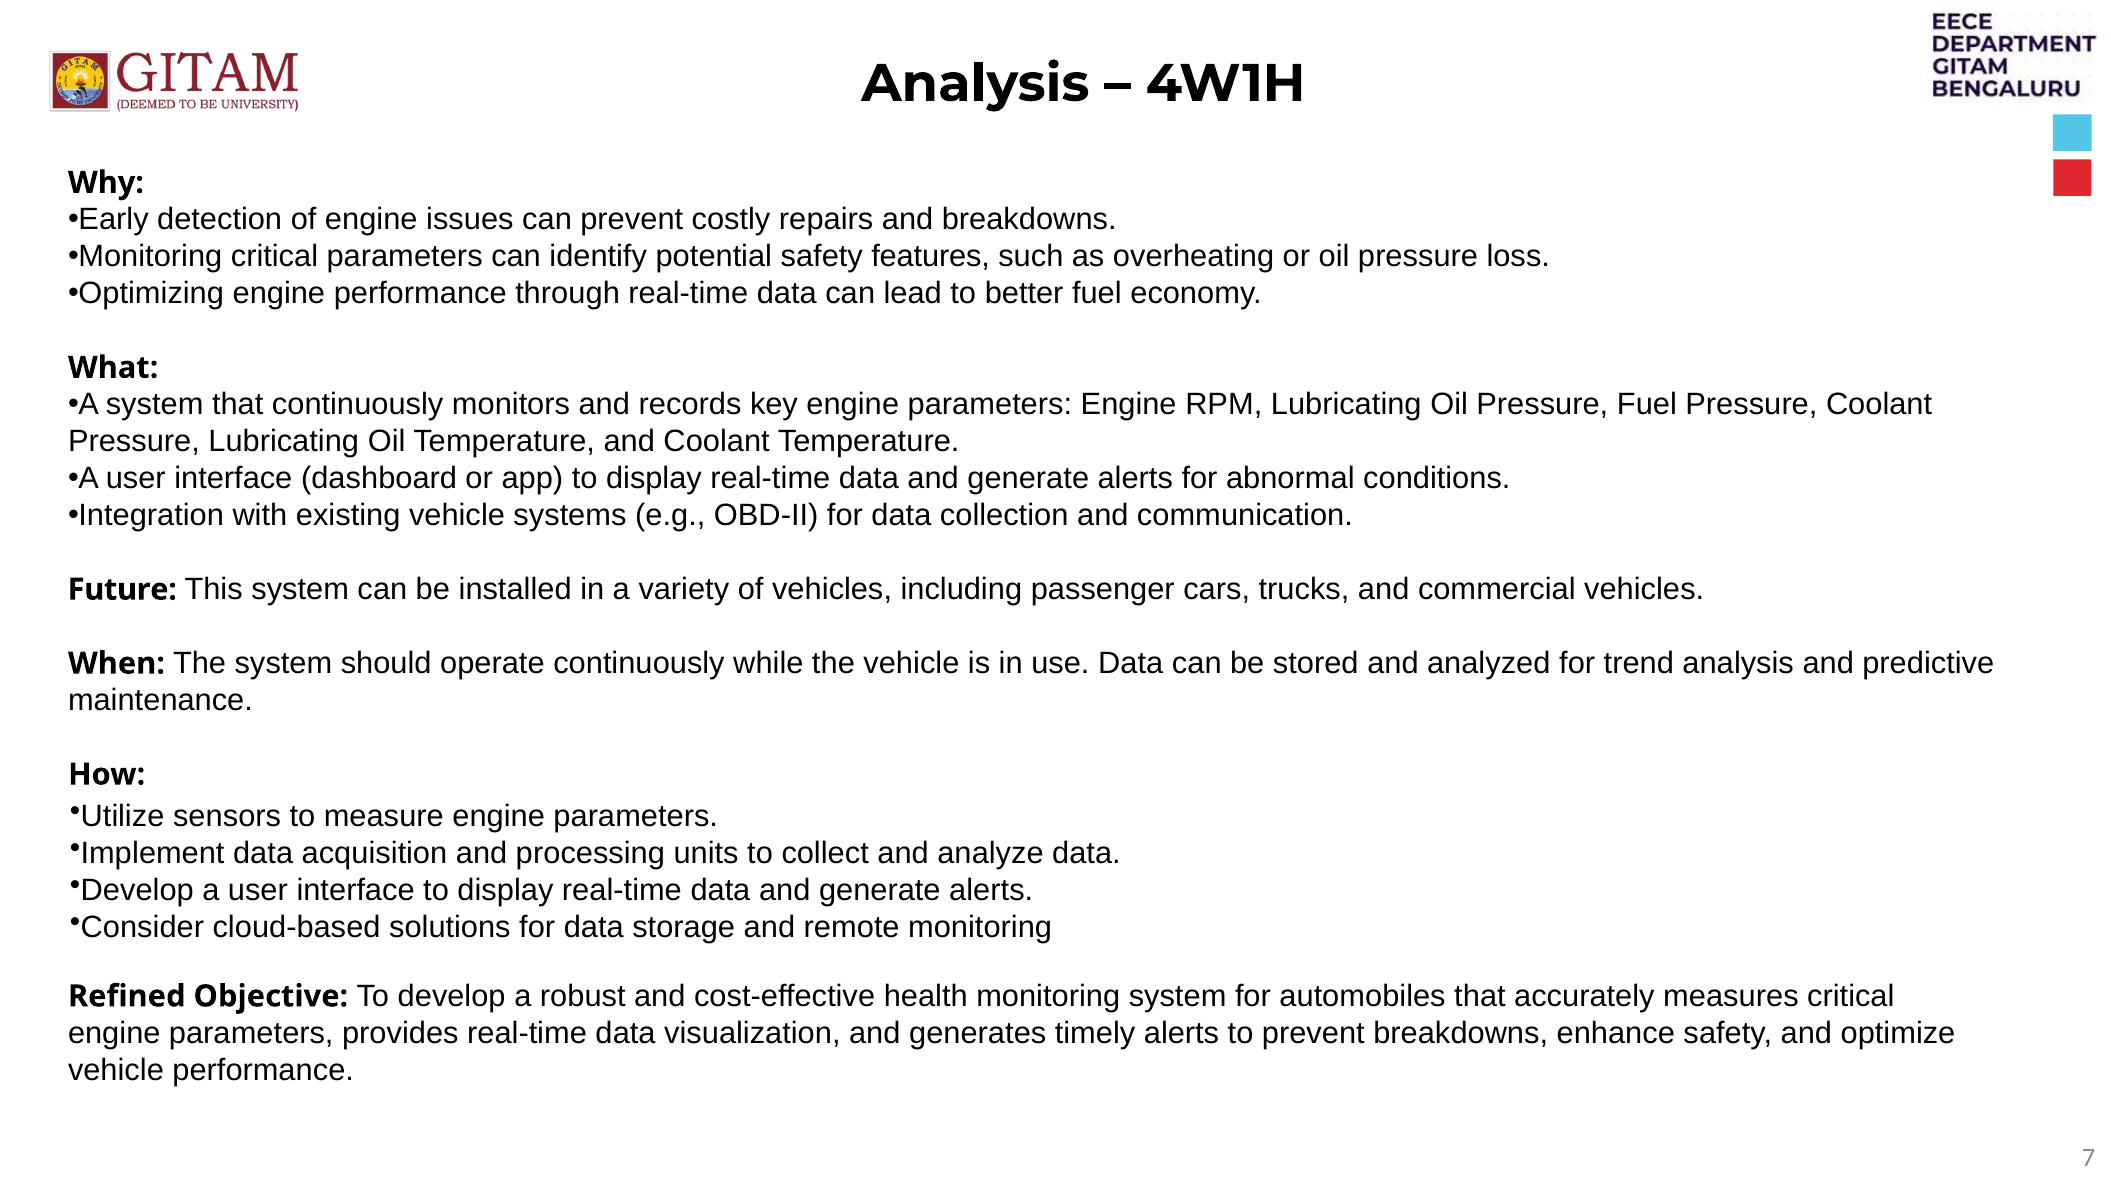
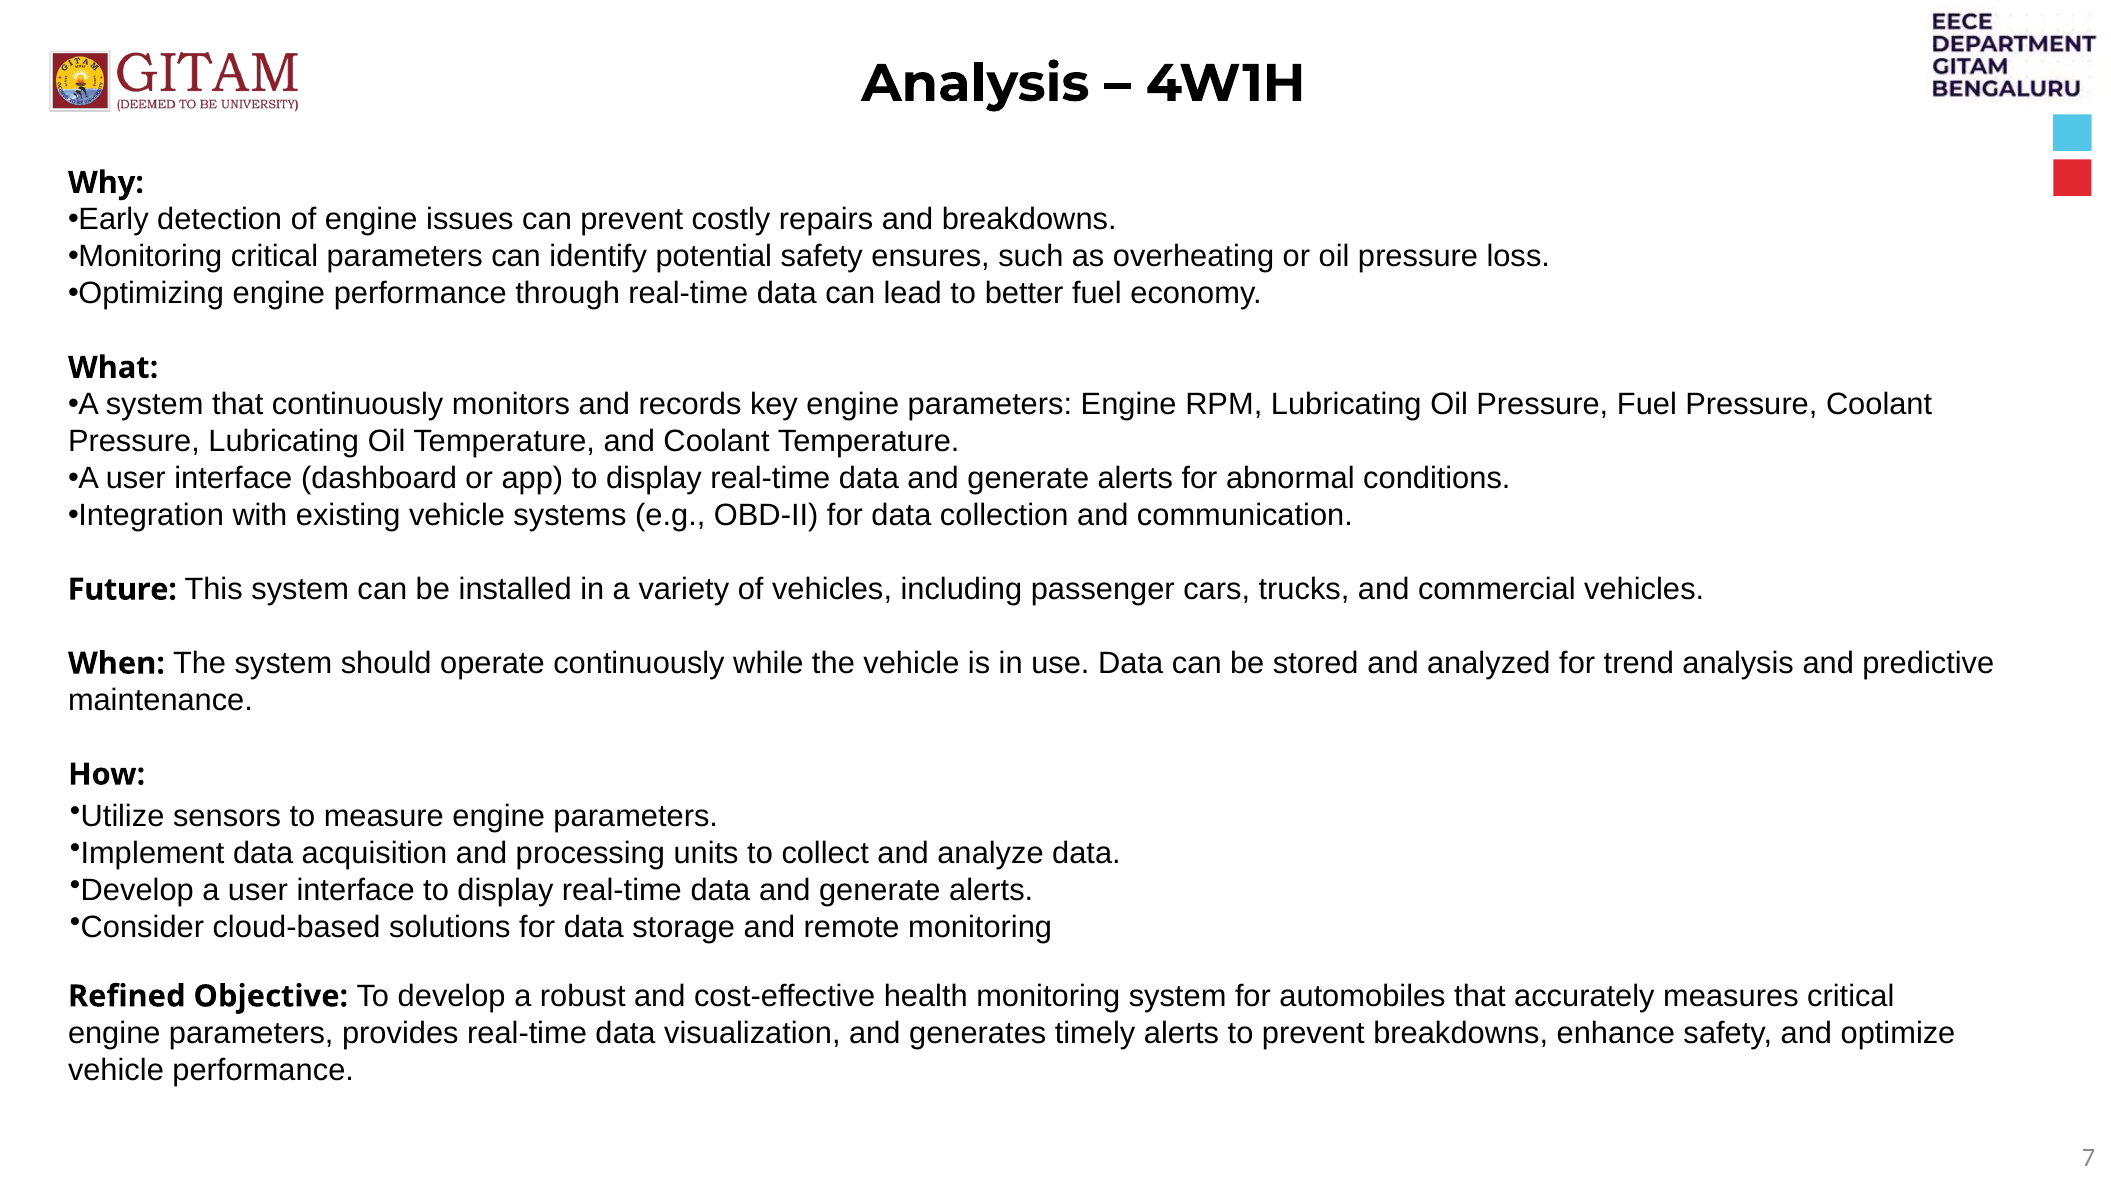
features: features -> ensures
